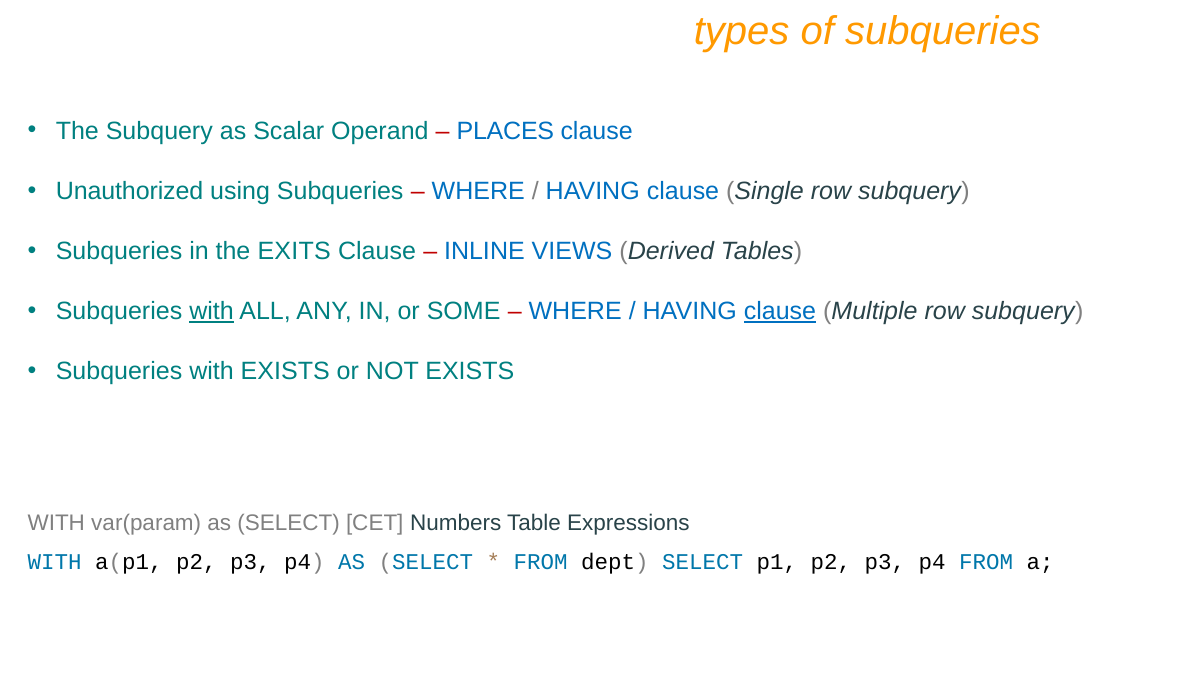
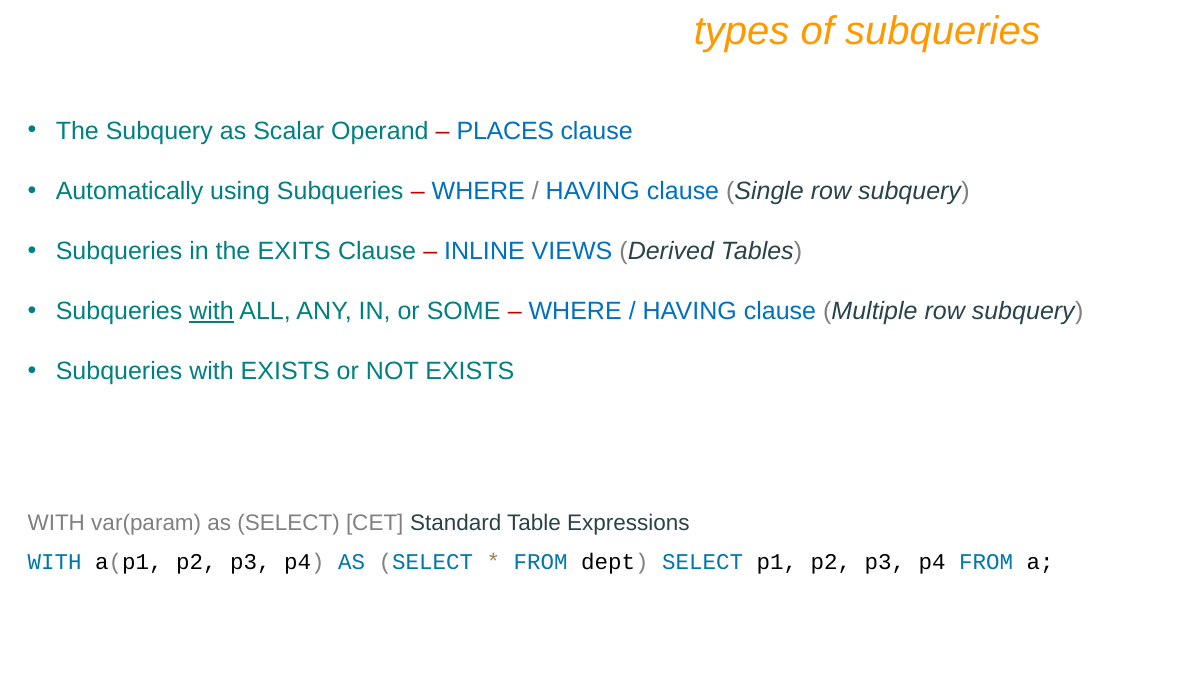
Unauthorized: Unauthorized -> Automatically
clause at (780, 311) underline: present -> none
Numbers: Numbers -> Standard
